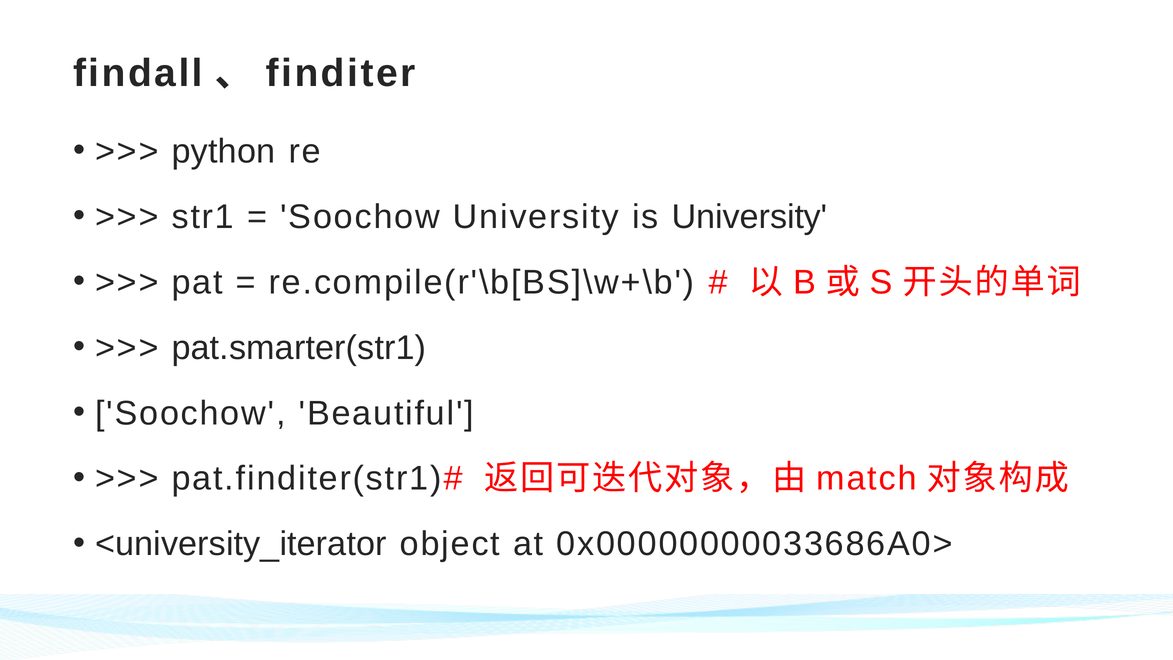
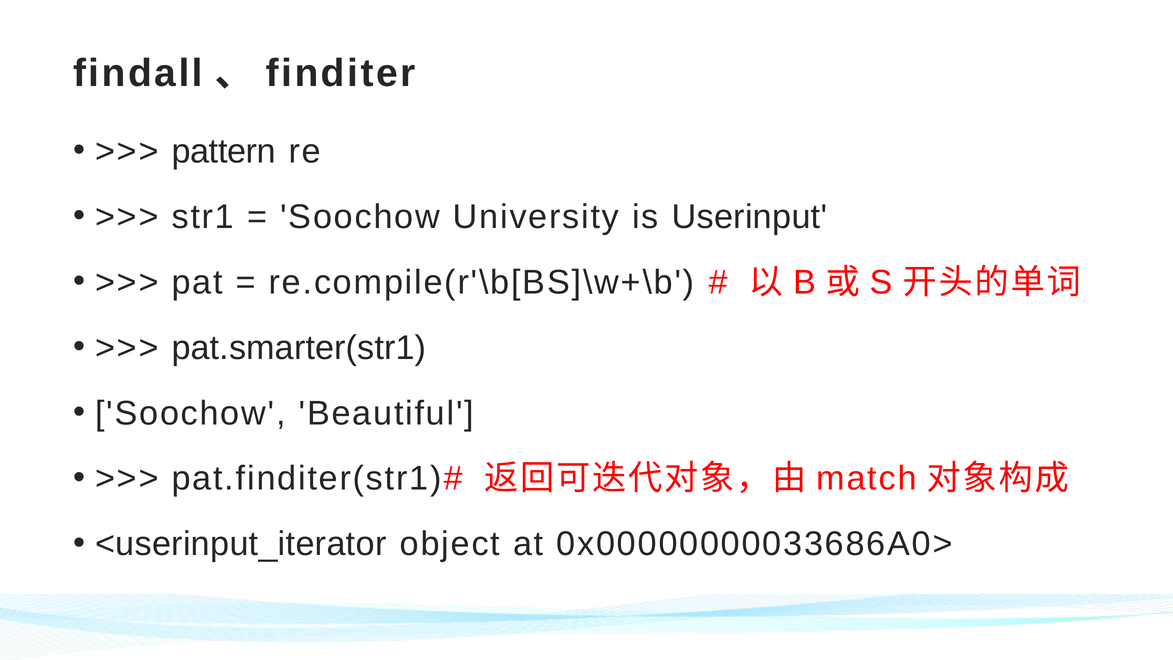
python: python -> pattern
is University: University -> Userinput
<university_iterator: <university_iterator -> <userinput_iterator
